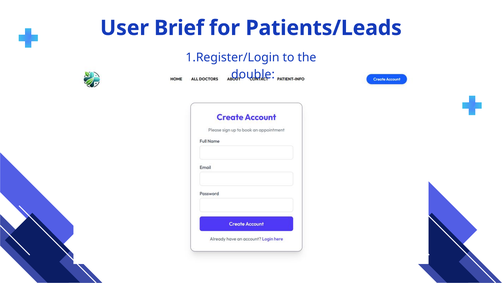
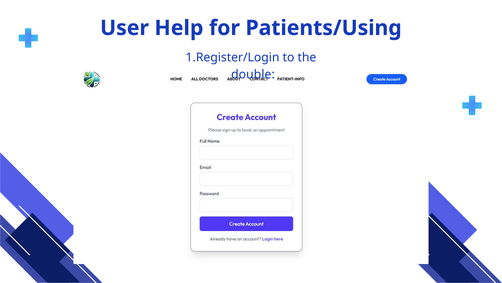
Brief: Brief -> Help
Patients/Leads: Patients/Leads -> Patients/Using
